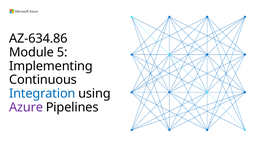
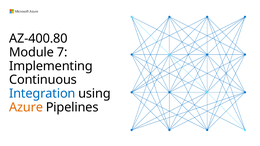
AZ-634.86: AZ-634.86 -> AZ-400.80
5: 5 -> 7
Azure colour: purple -> orange
